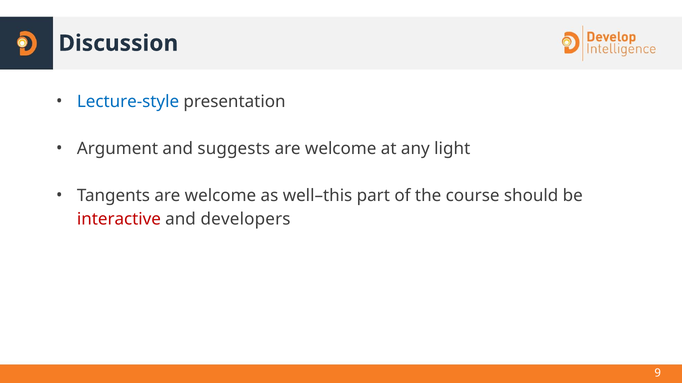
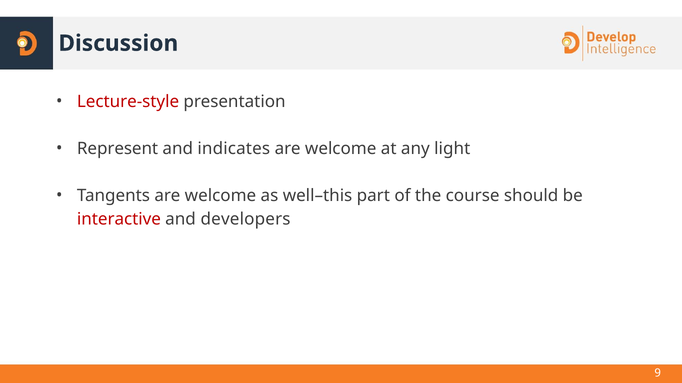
Lecture-style colour: blue -> red
Argument: Argument -> Represent
suggests: suggests -> indicates
